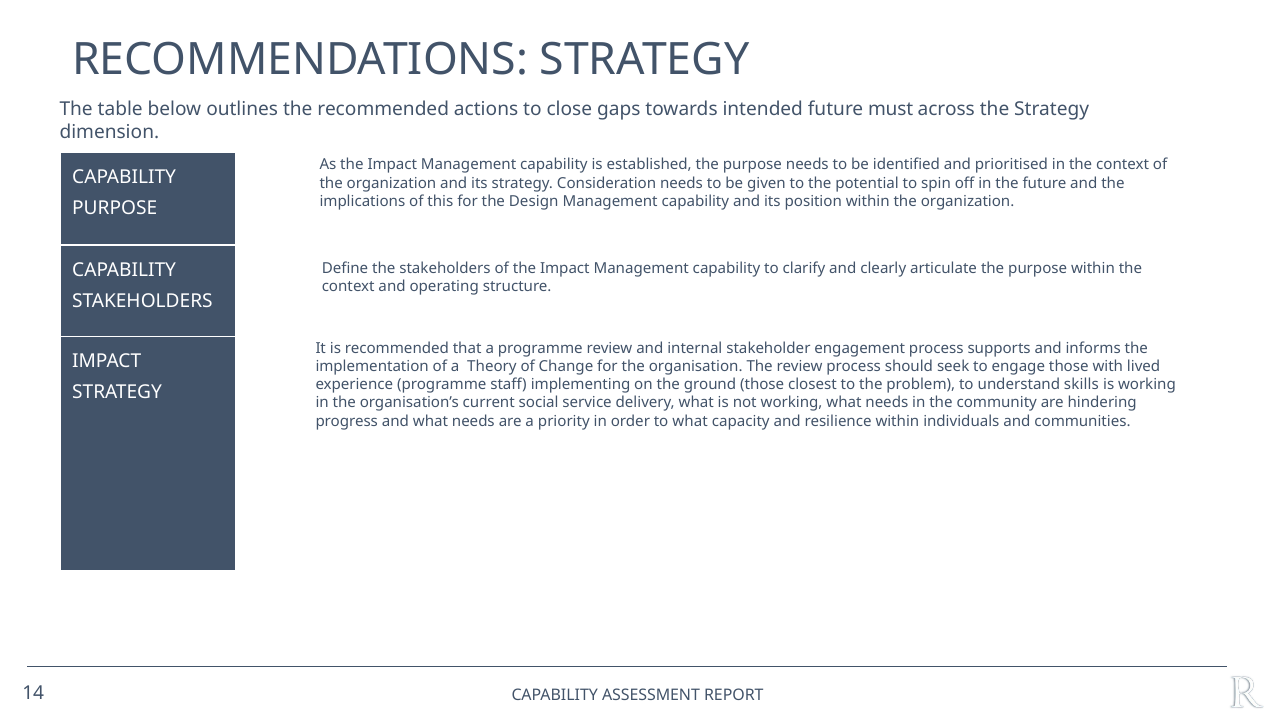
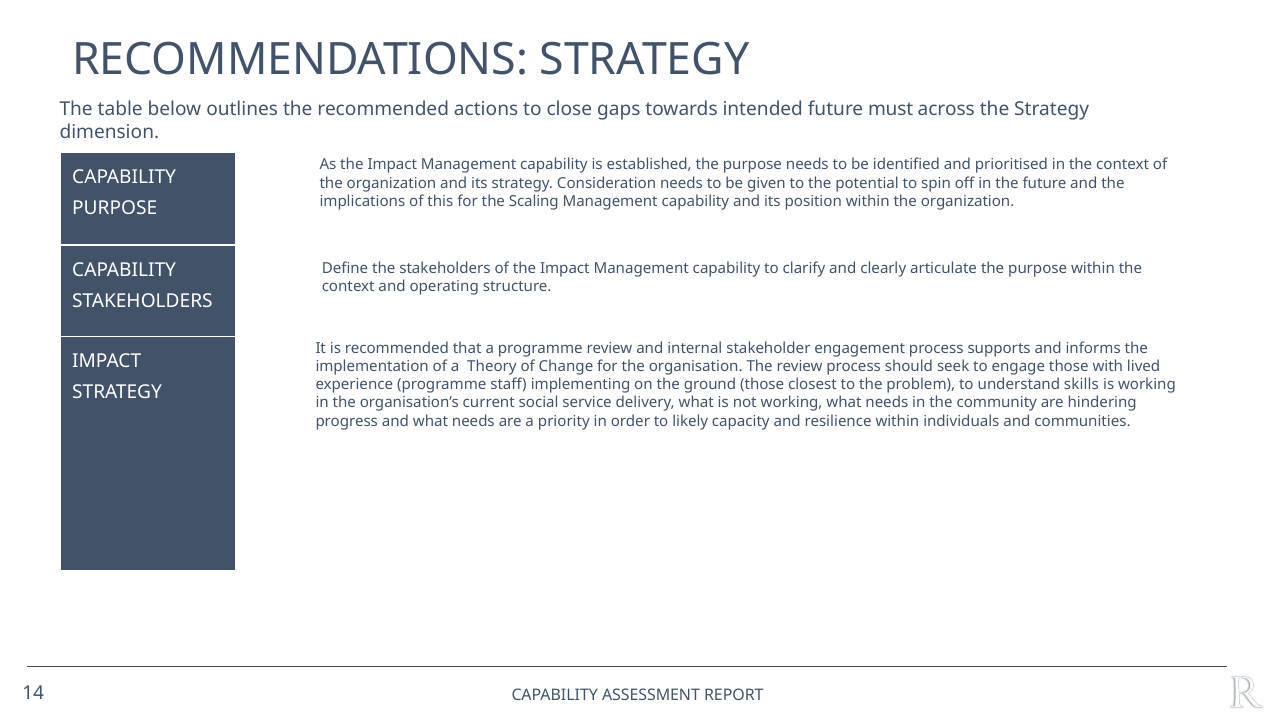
Design: Design -> Scaling
to what: what -> likely
